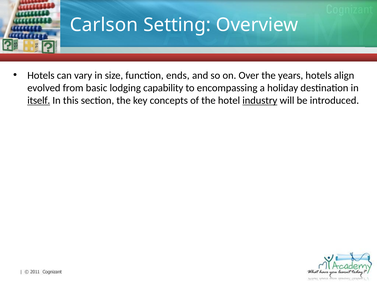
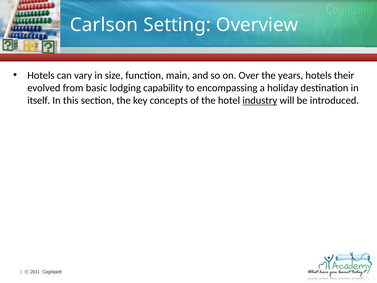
ends: ends -> main
align: align -> their
itself underline: present -> none
